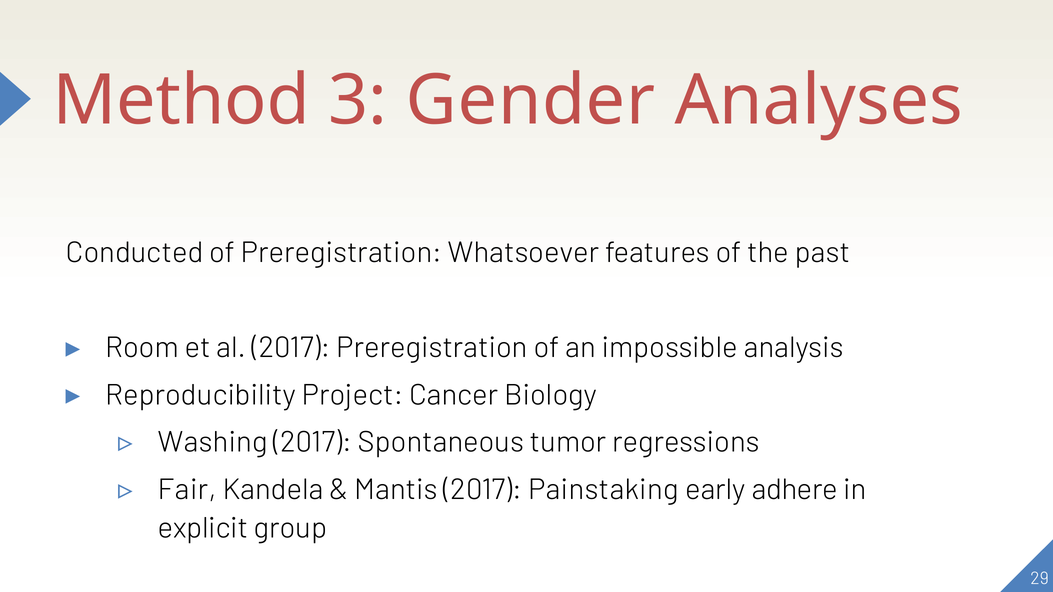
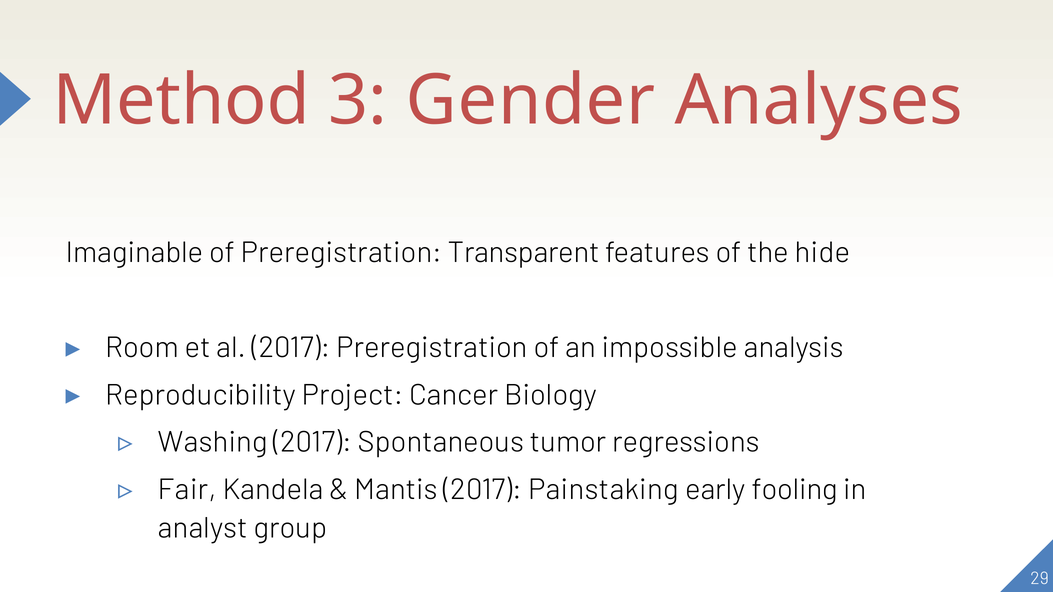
Conducted: Conducted -> Imaginable
Whatsoever: Whatsoever -> Transparent
past: past -> hide
adhere: adhere -> fooling
explicit: explicit -> analyst
